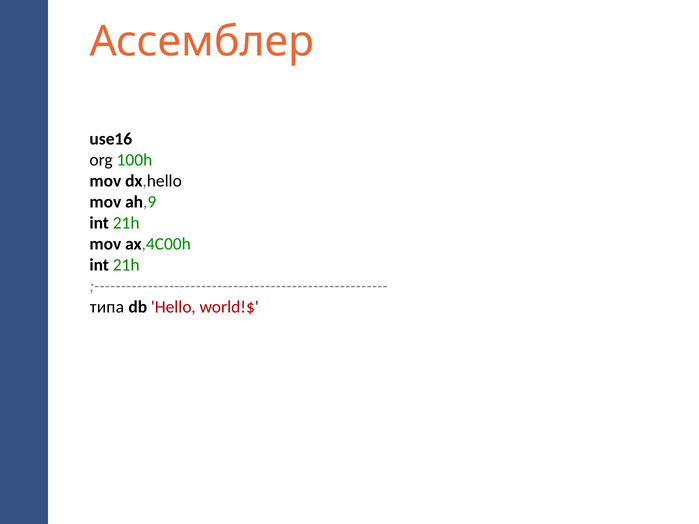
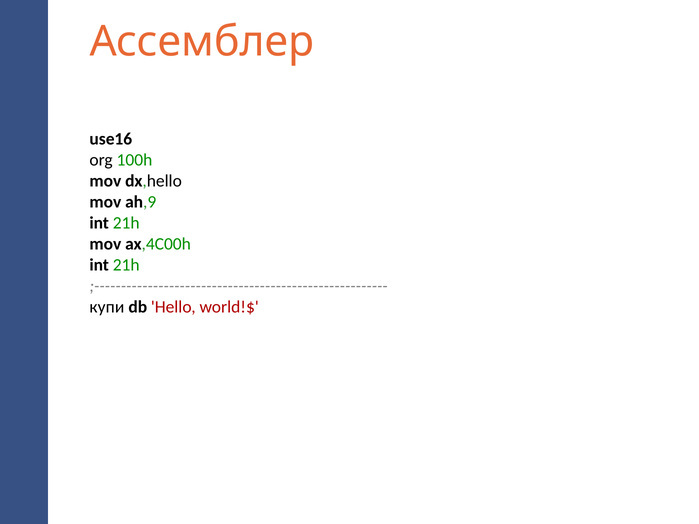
типа: типа -> купи
